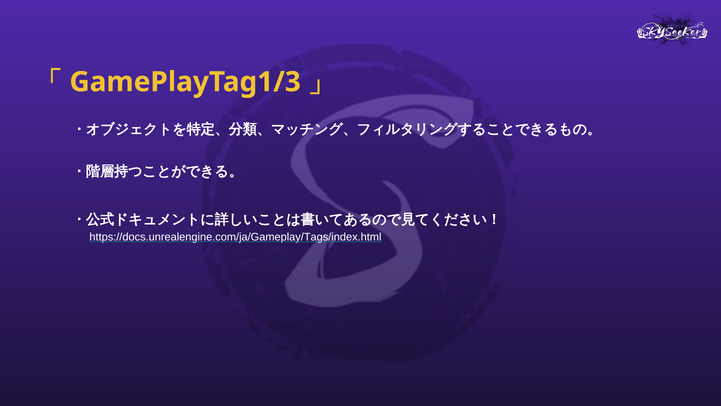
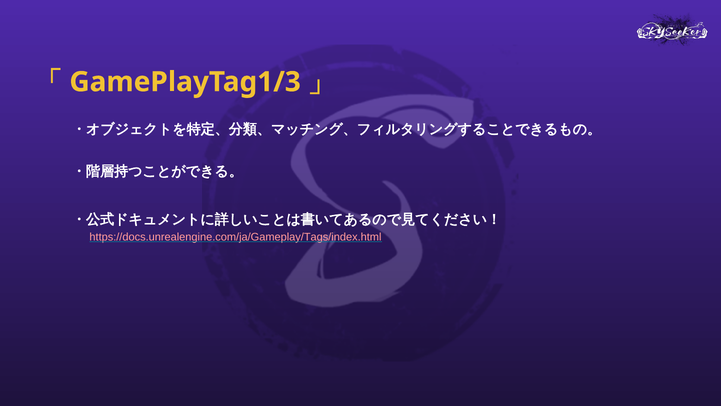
https://docs.unrealengine.com/ja/Gameplay/Tags/index.html colour: white -> pink
